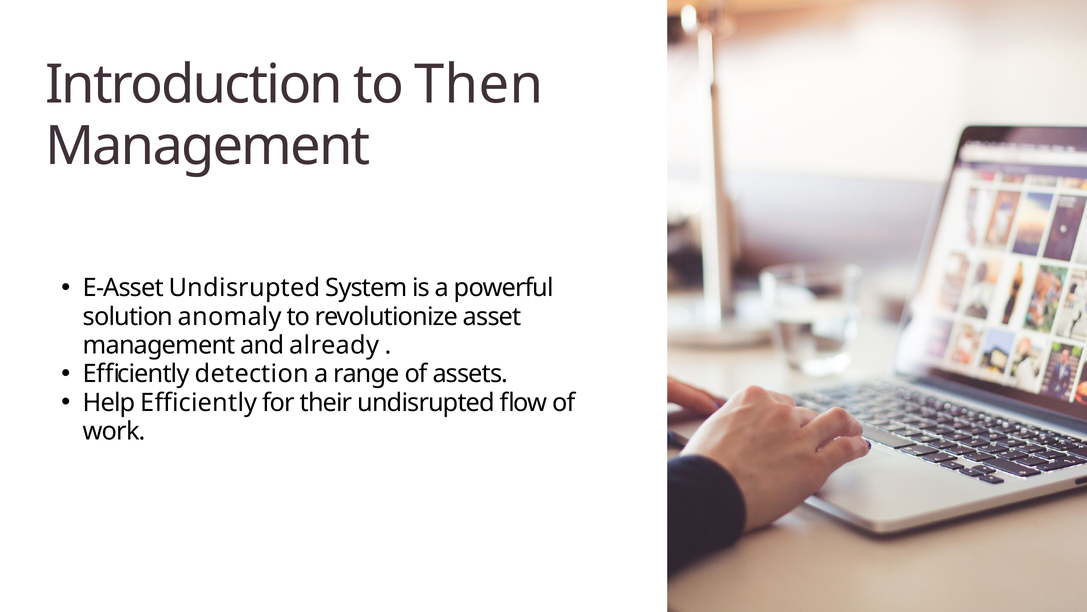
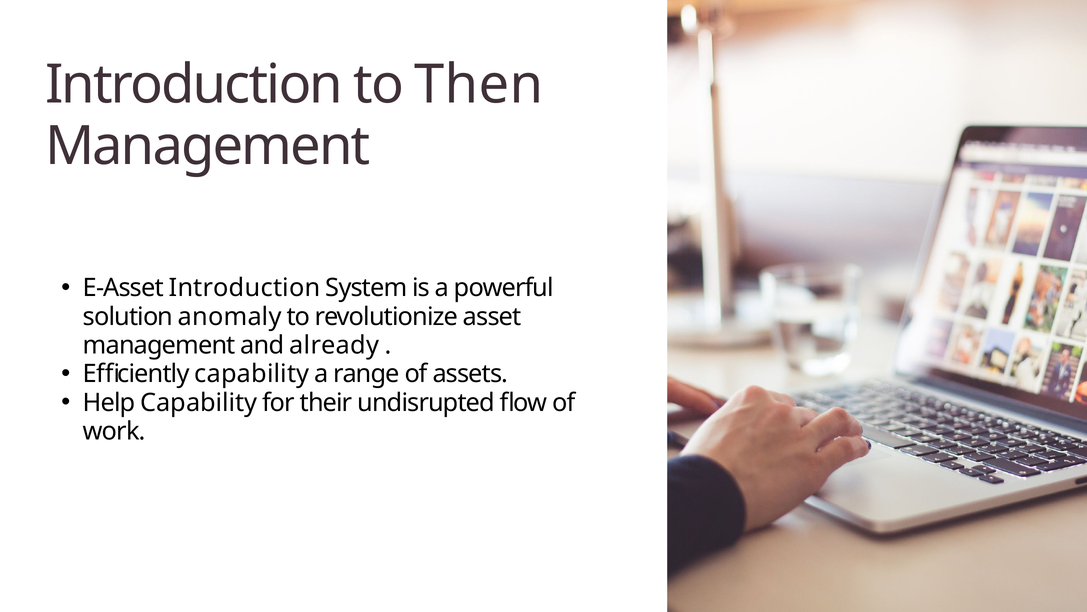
E-Asset Undisrupted: Undisrupted -> Introduction
Efficiently detection: detection -> capability
Help Efficiently: Efficiently -> Capability
